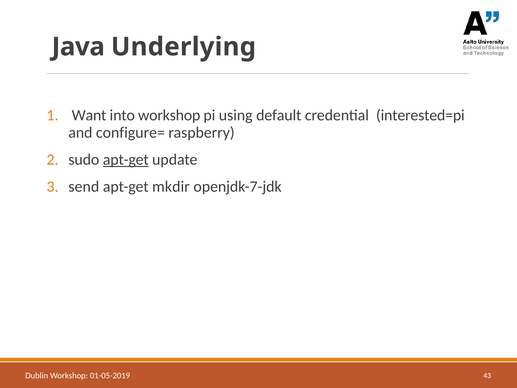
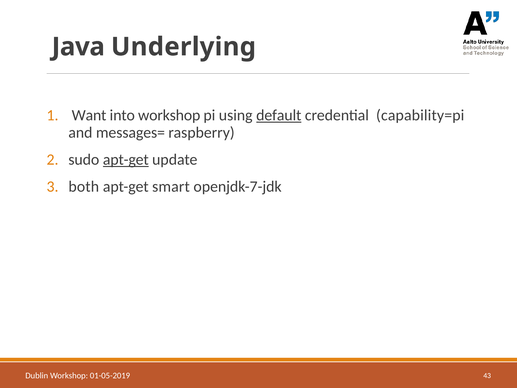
default underline: none -> present
interested=pi: interested=pi -> capability=pi
configure=: configure= -> messages=
send: send -> both
mkdir: mkdir -> smart
